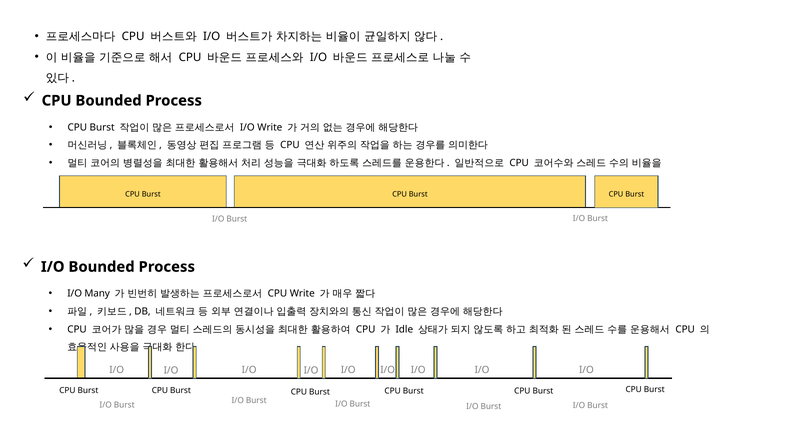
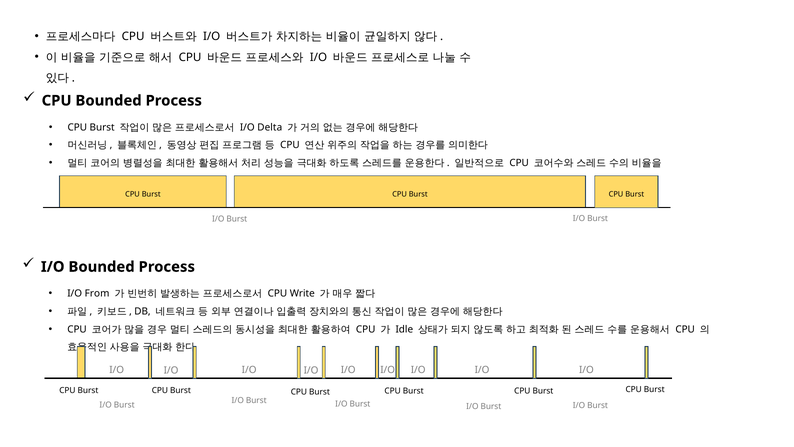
I/O Write: Write -> Delta
Many: Many -> From
